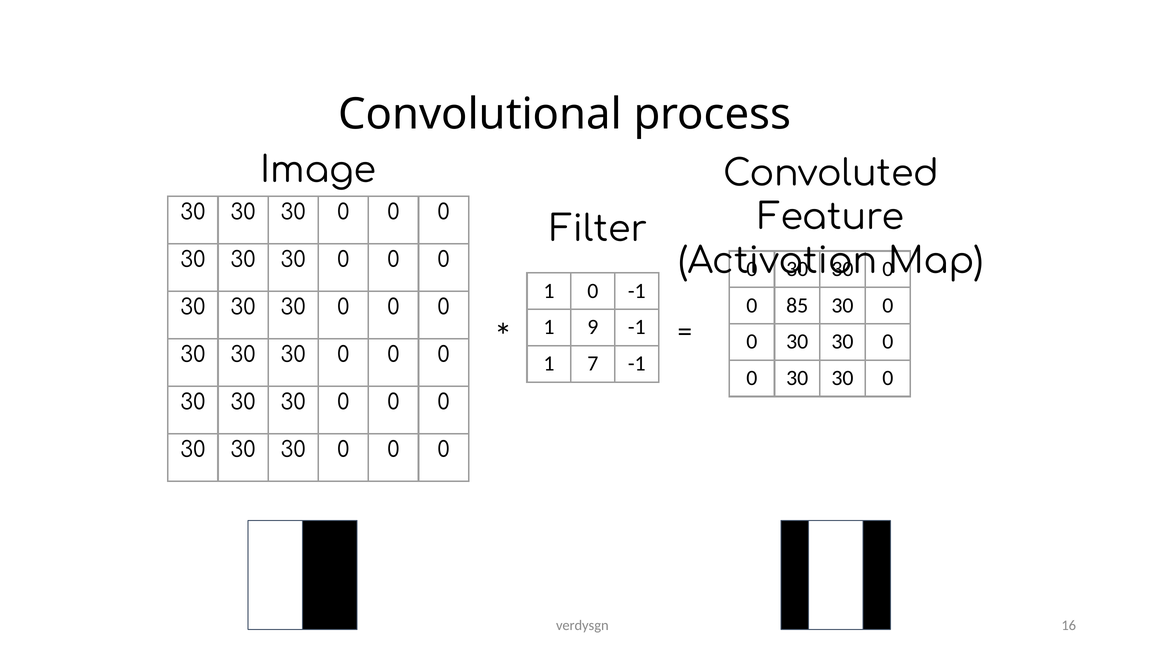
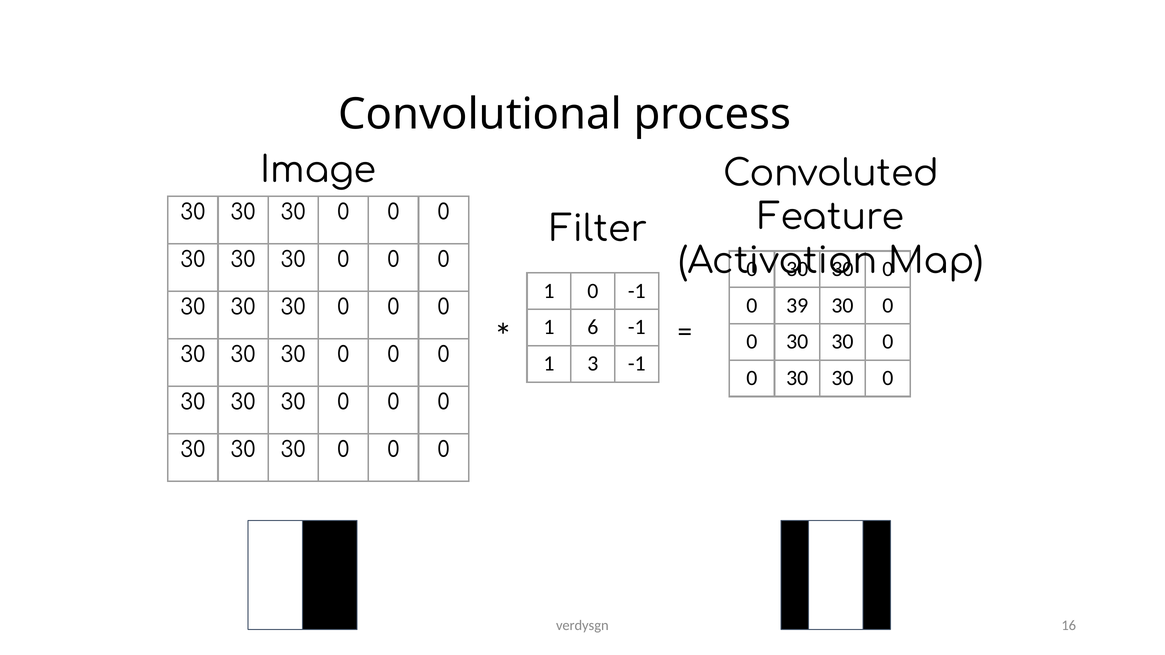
85: 85 -> 39
9: 9 -> 6
7: 7 -> 3
